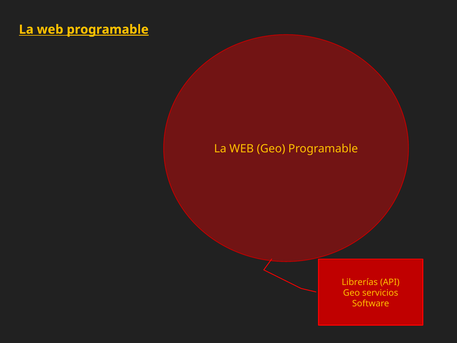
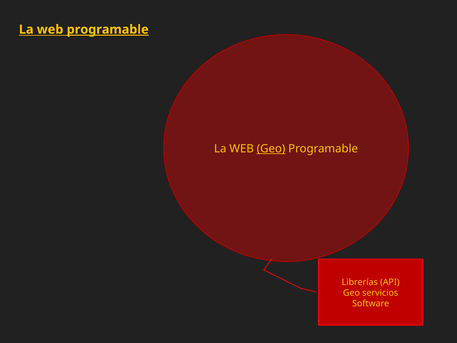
Geo at (271, 149) underline: none -> present
